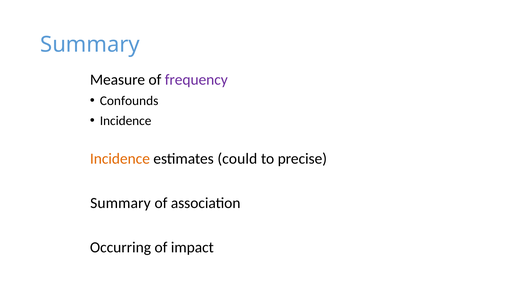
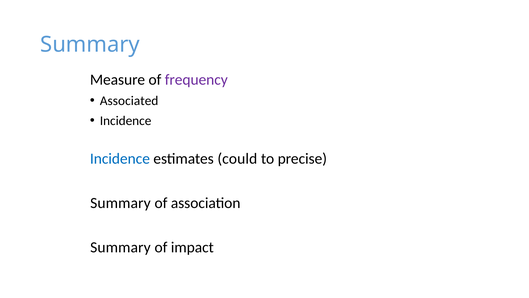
Confounds: Confounds -> Associated
Incidence at (120, 158) colour: orange -> blue
Occurring at (120, 247): Occurring -> Summary
